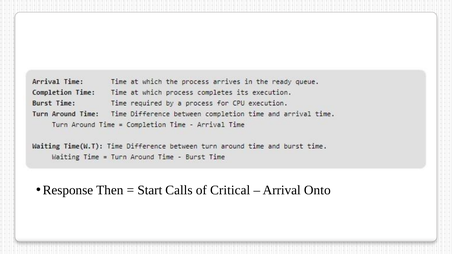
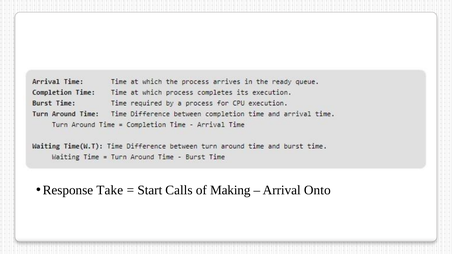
Then: Then -> Take
Critical: Critical -> Making
